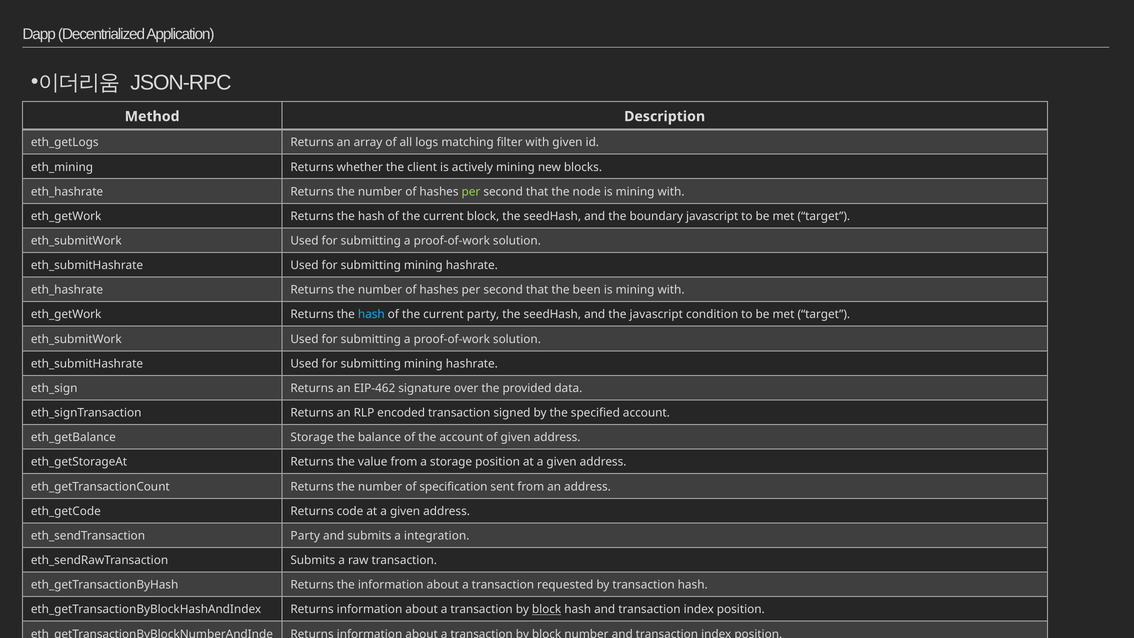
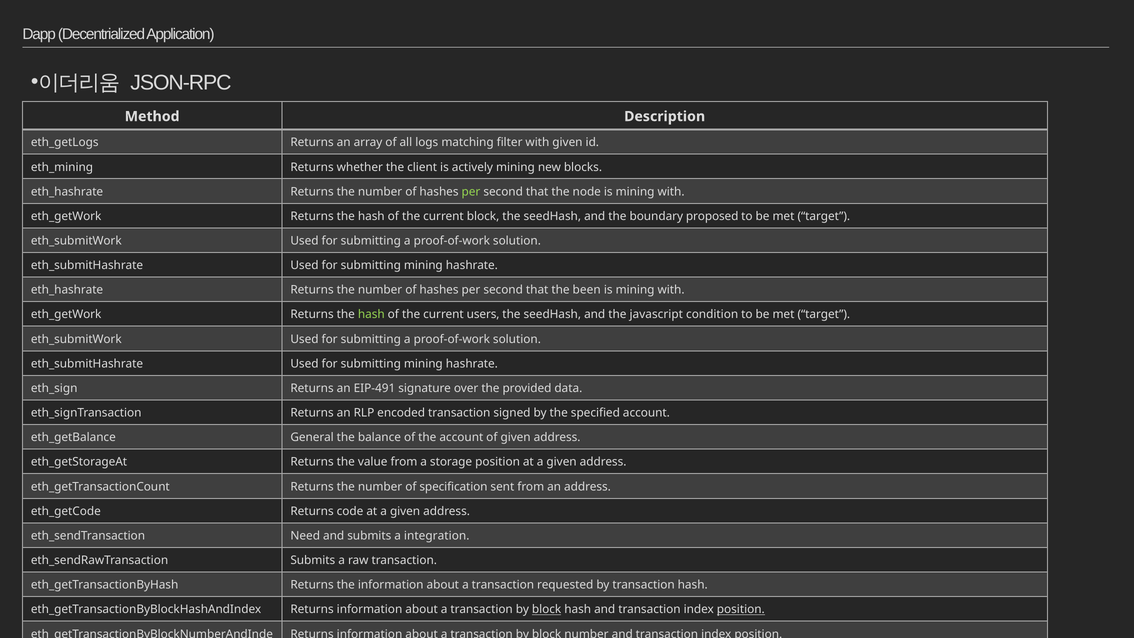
boundary javascript: javascript -> proposed
hash at (371, 315) colour: light blue -> light green
current party: party -> users
EIP-462: EIP-462 -> EIP-491
Storage at (312, 437): Storage -> General
Party at (305, 536): Party -> Need
position at (741, 609) underline: none -> present
